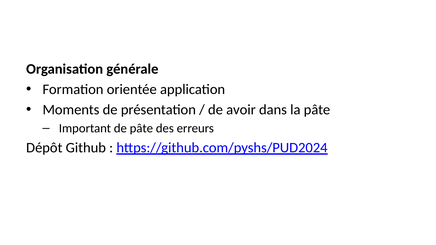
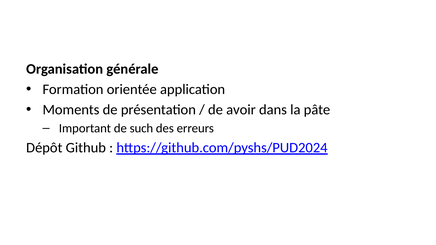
de pâte: pâte -> such
